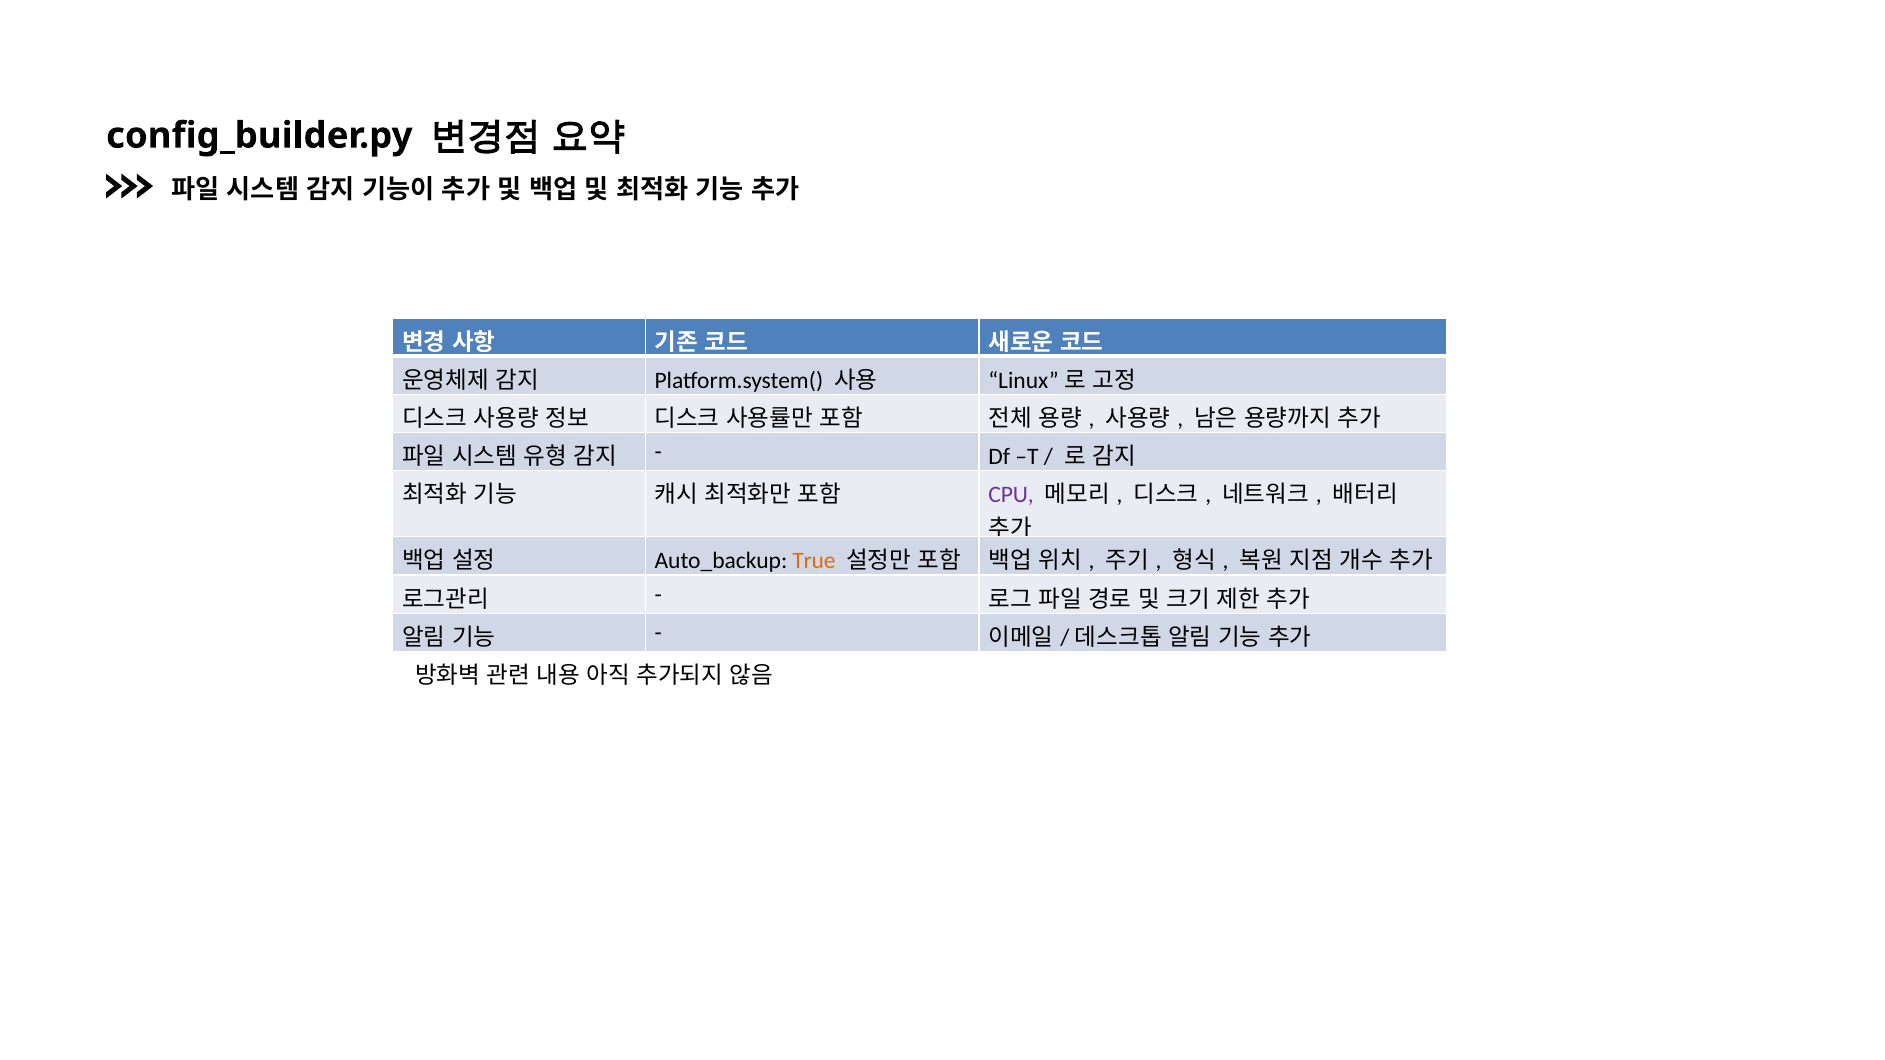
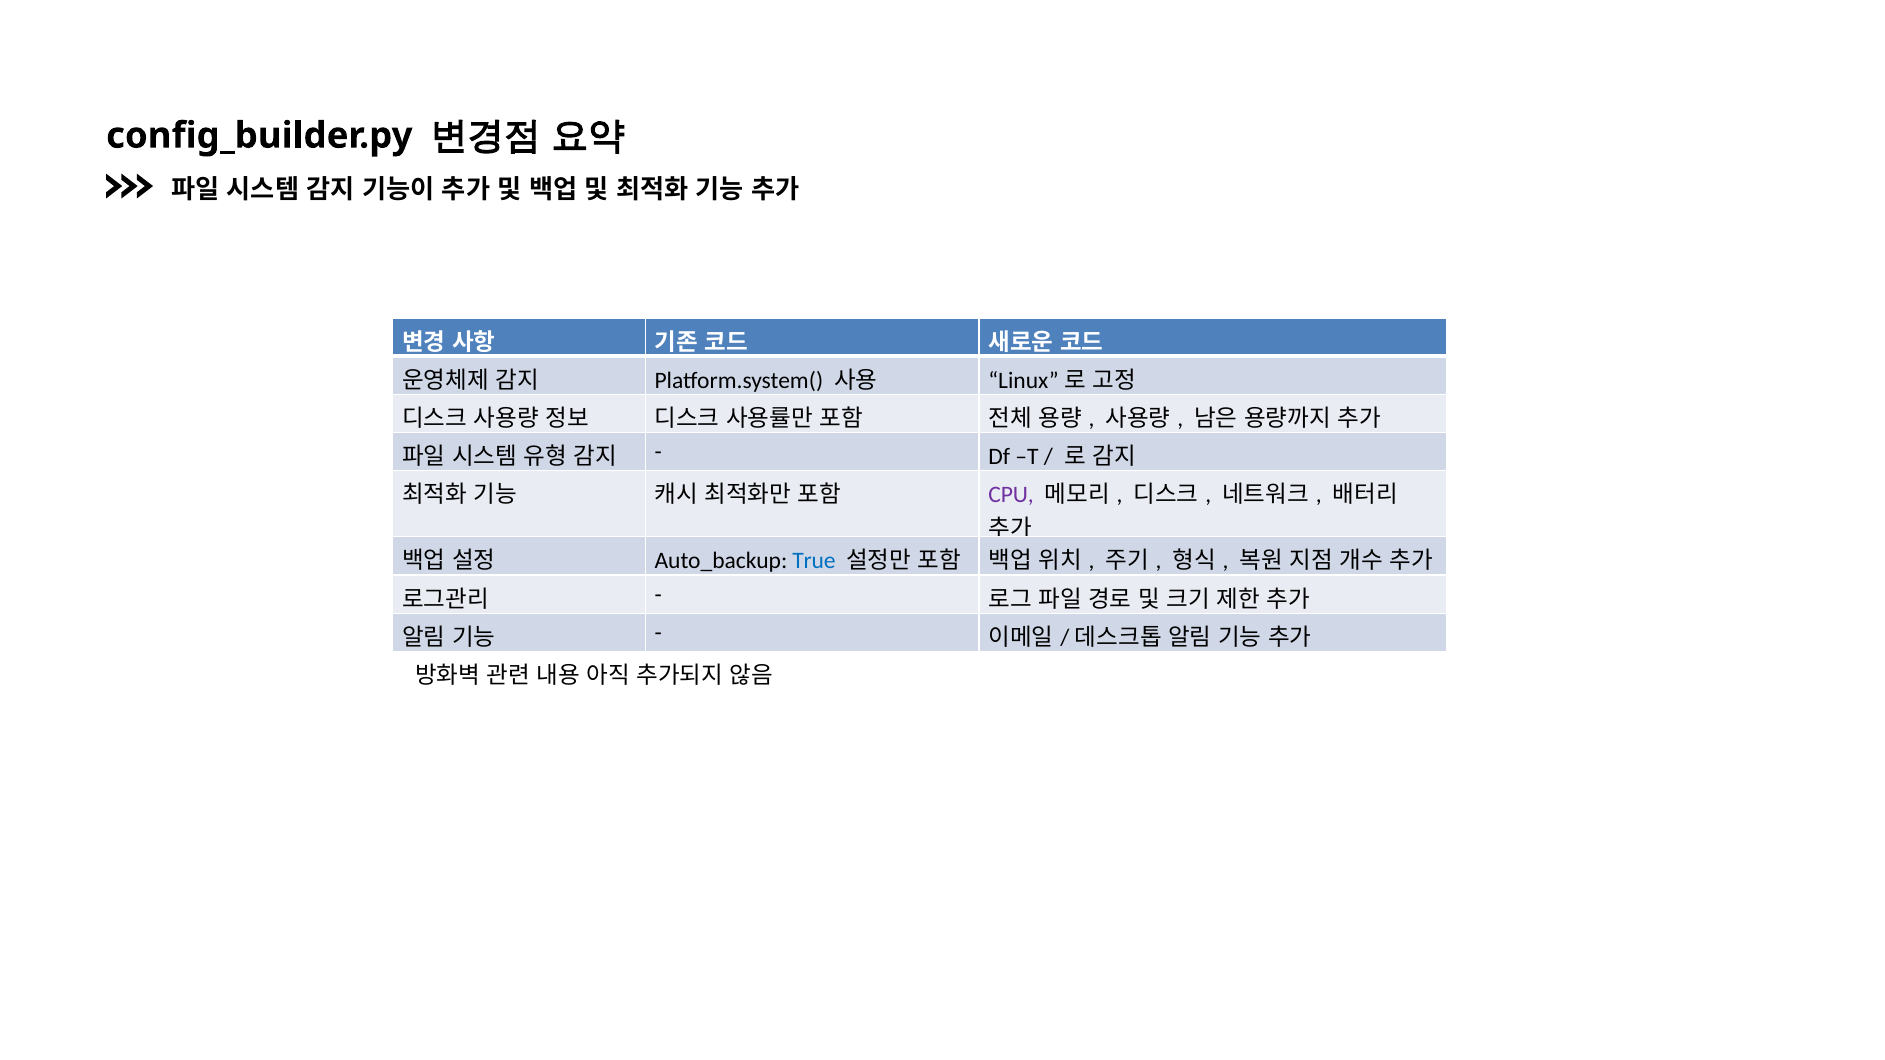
True colour: orange -> blue
